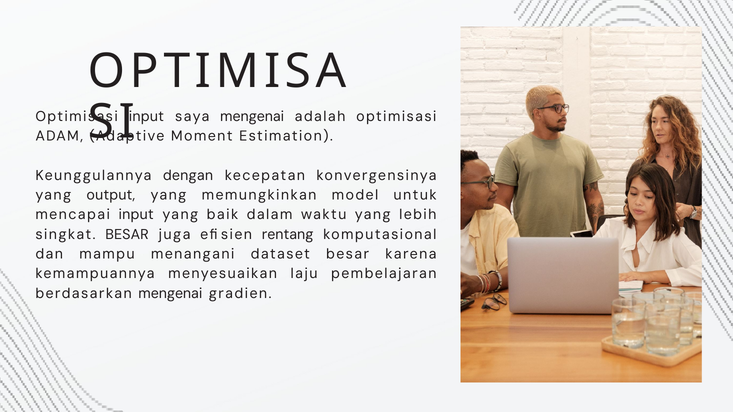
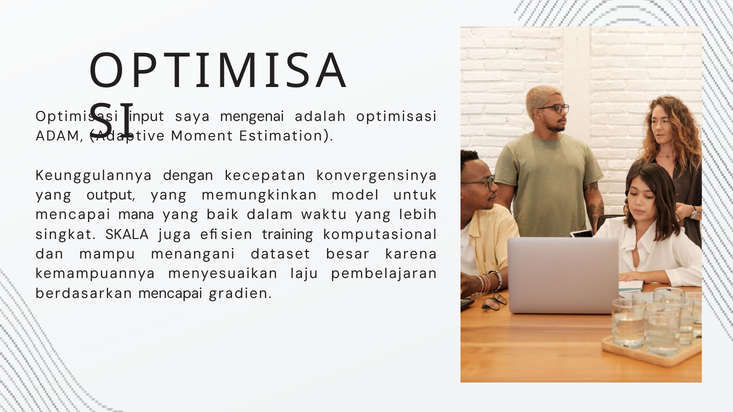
mencapai input: input -> mana
singkat BESAR: BESAR -> SKALA
rentang: rentang -> training
berdasarkan mengenai: mengenai -> mencapai
